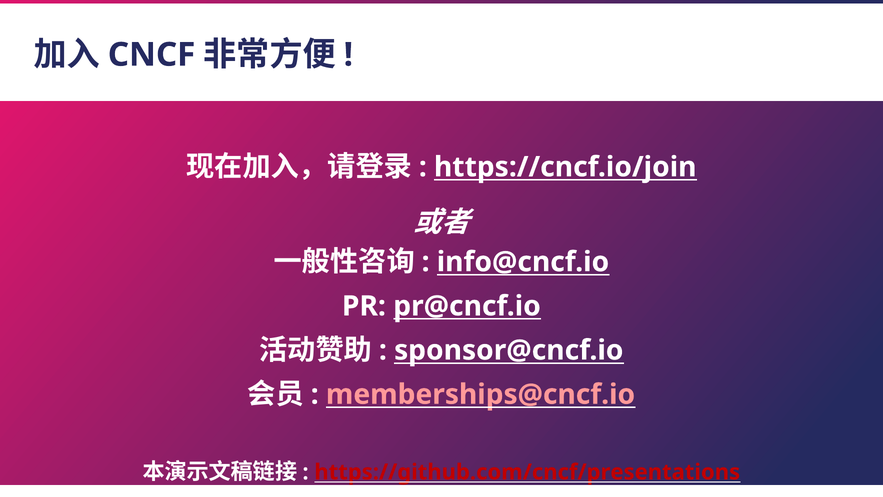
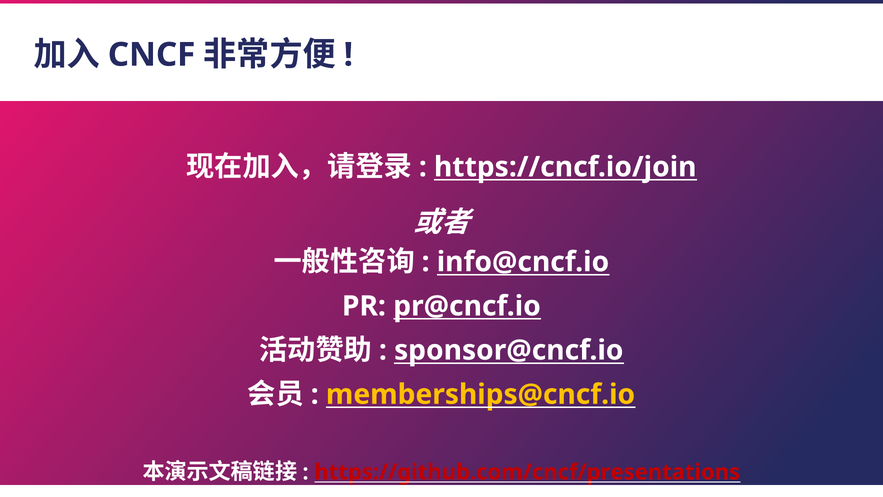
memberships@cncf.io colour: pink -> yellow
